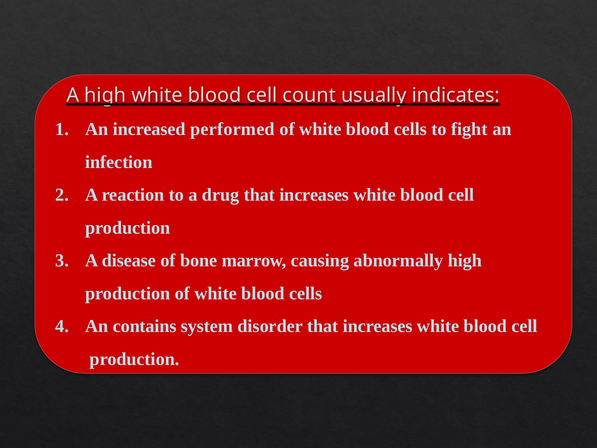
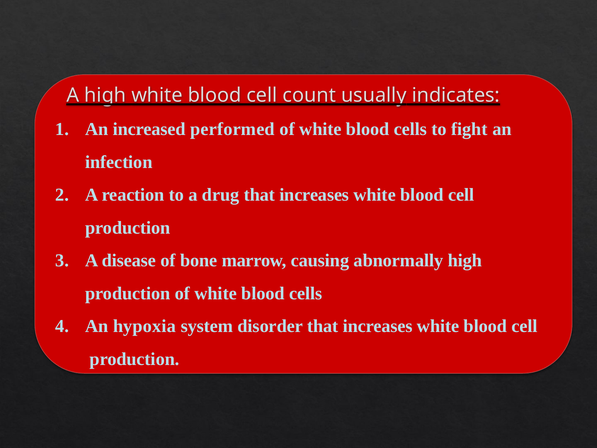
contains: contains -> hypoxia
